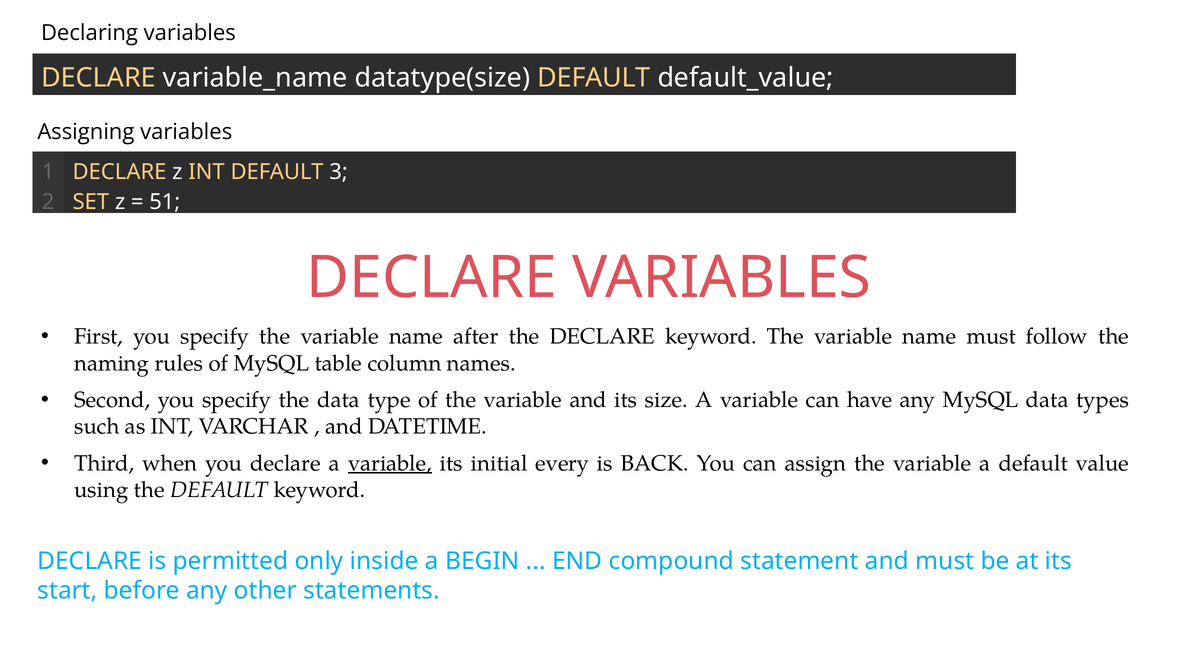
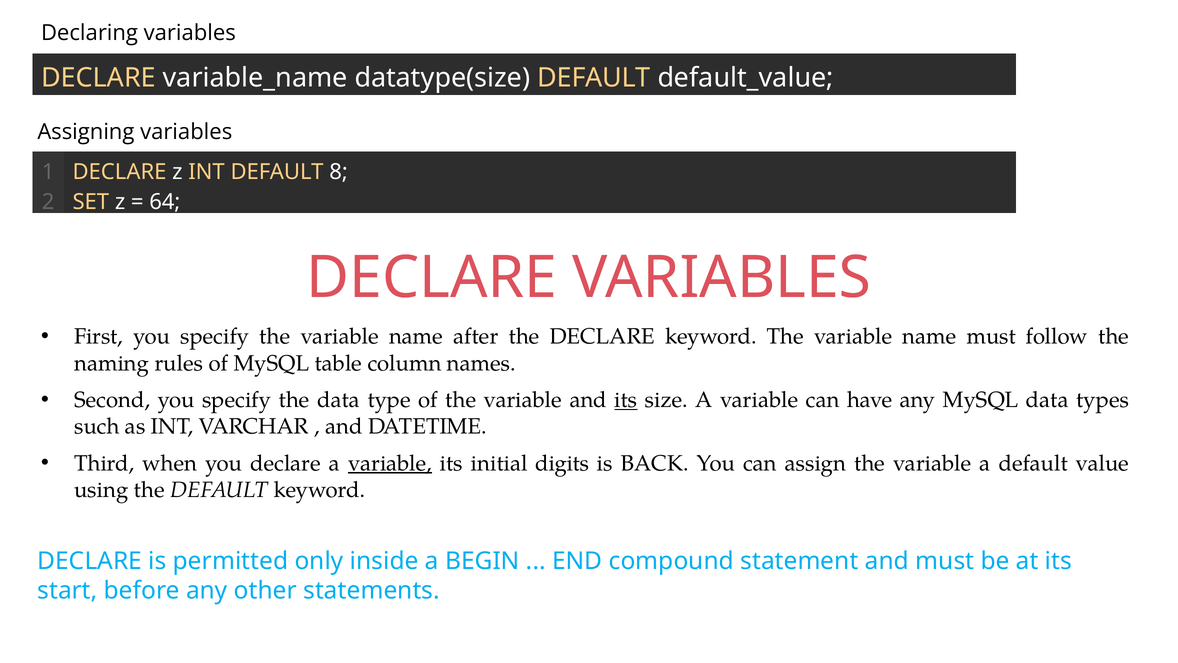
3: 3 -> 8
51: 51 -> 64
its at (626, 400) underline: none -> present
every: every -> digits
